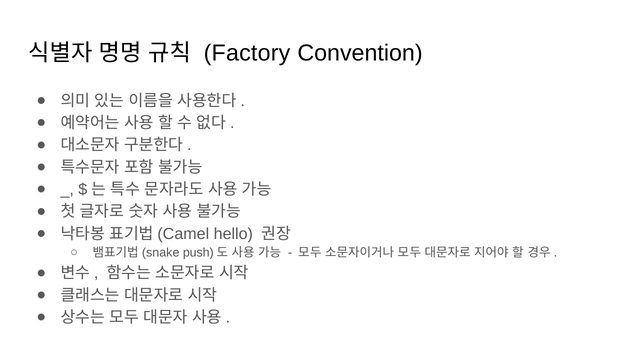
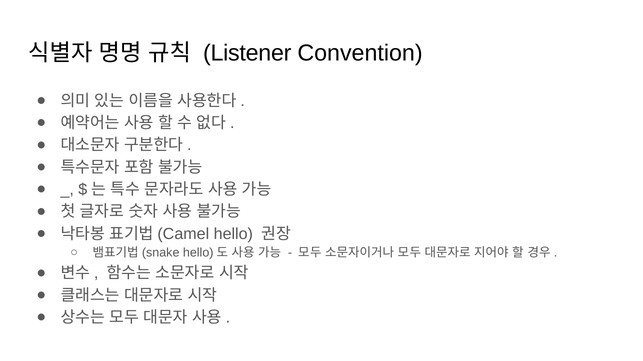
Factory: Factory -> Listener
push at (198, 253): push -> hello
